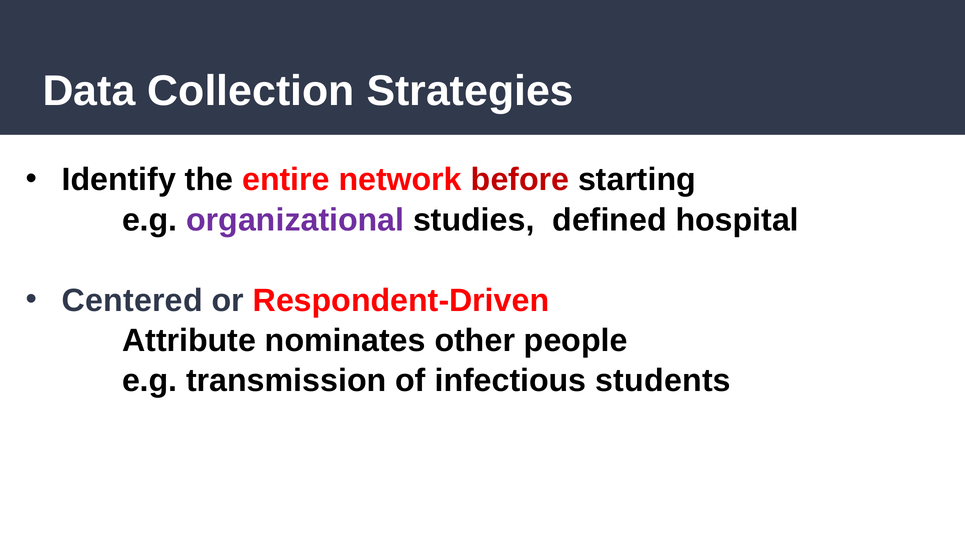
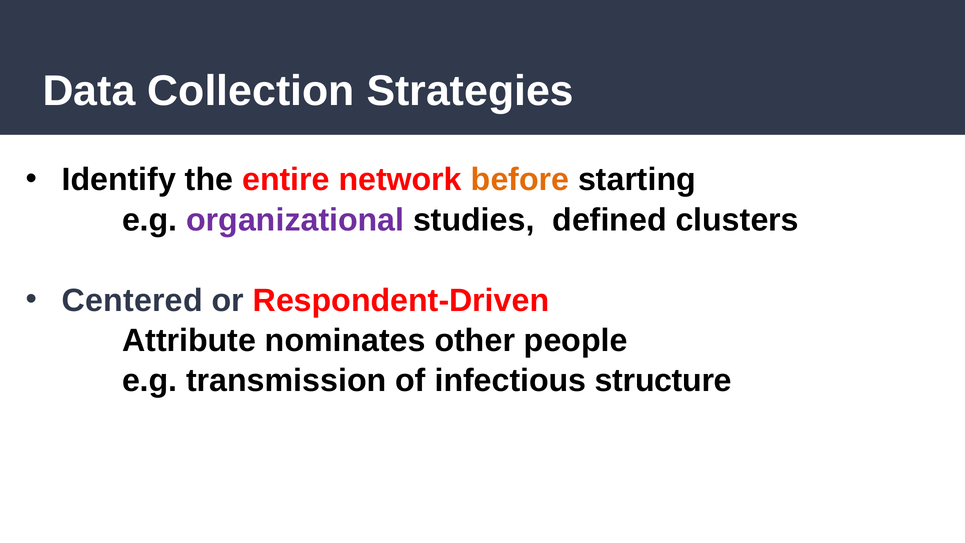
before colour: red -> orange
hospital: hospital -> clusters
students: students -> structure
